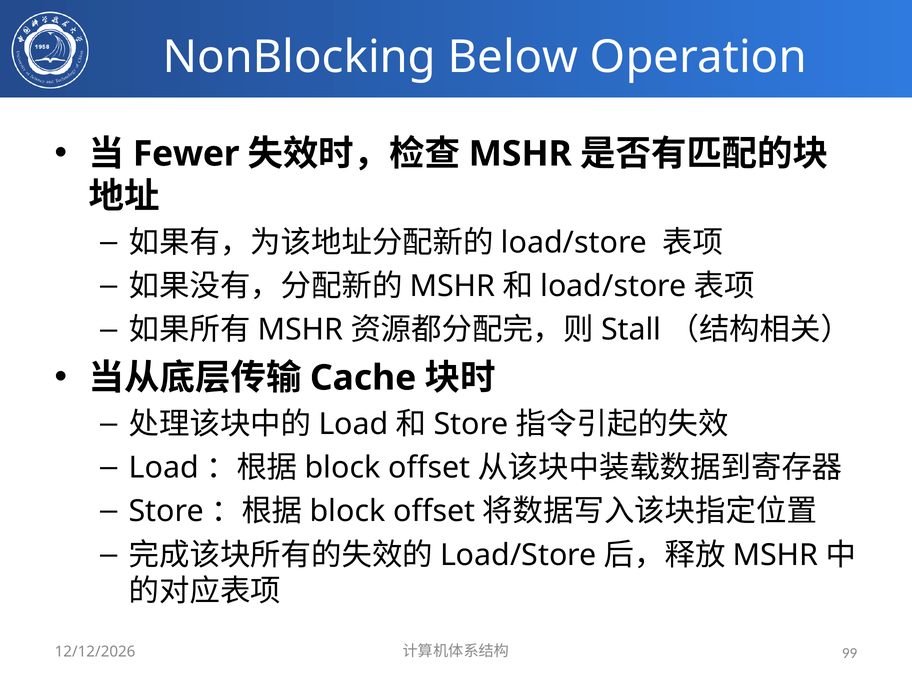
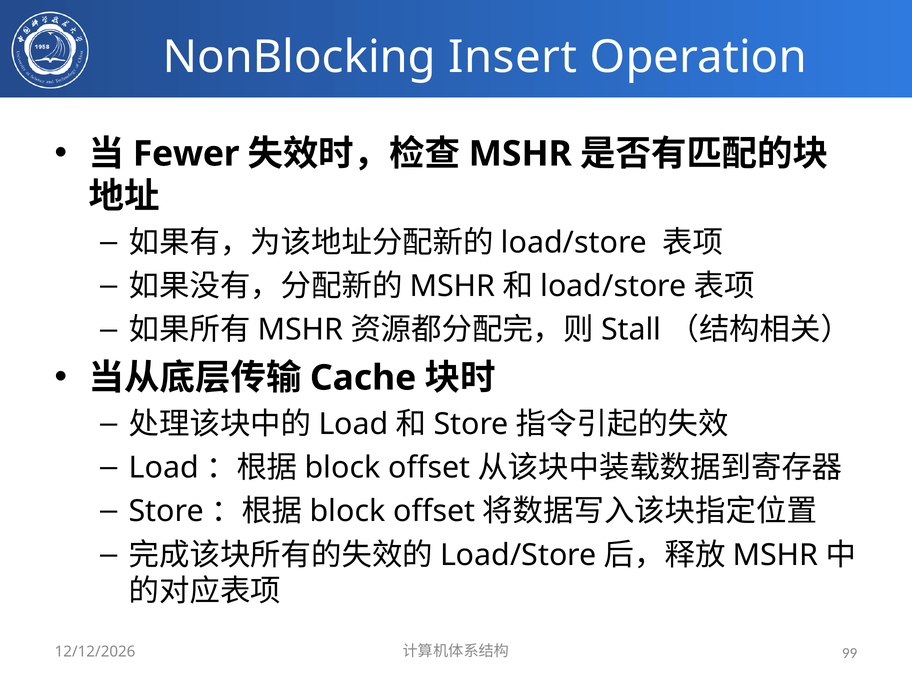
Below: Below -> Insert
